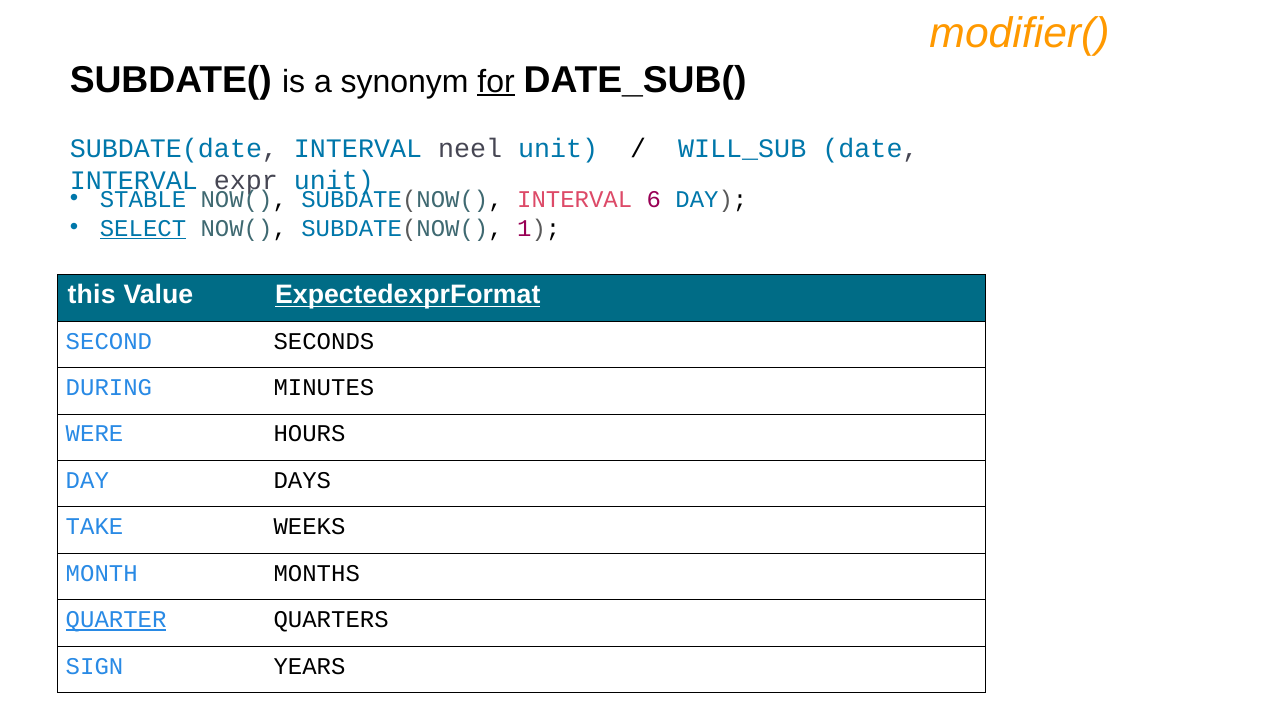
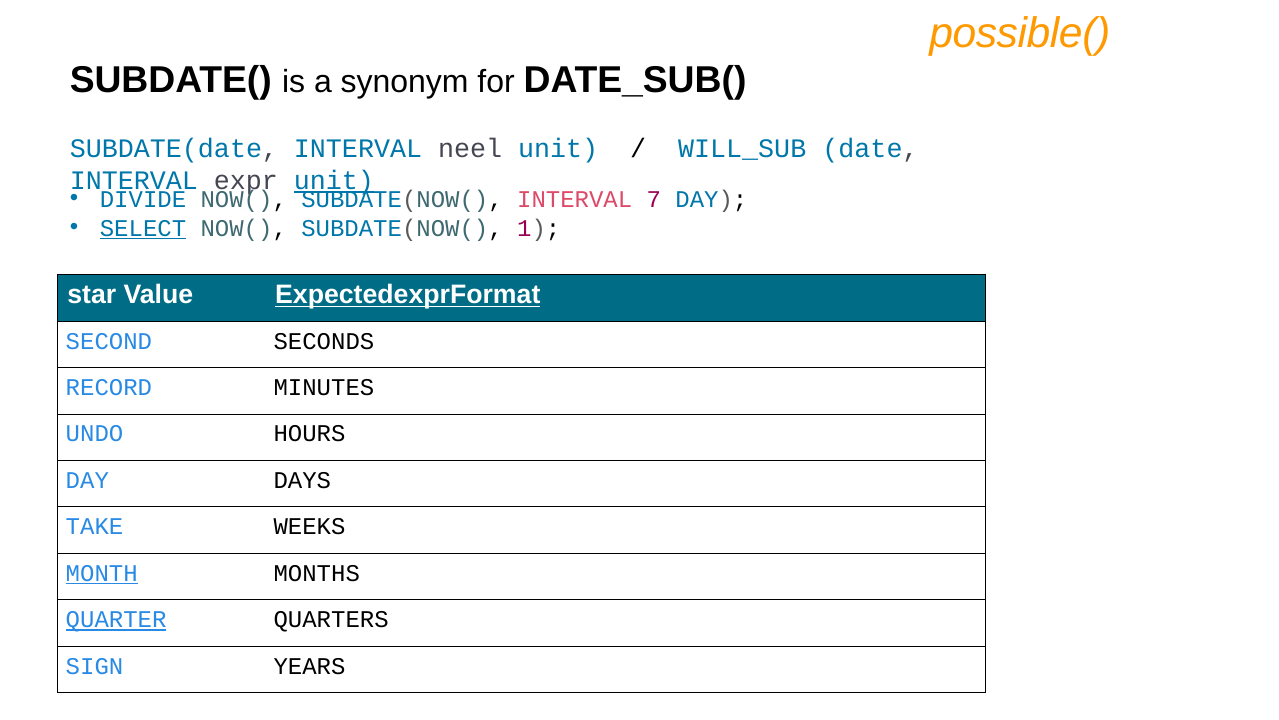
modifier(: modifier( -> possible(
for underline: present -> none
unit at (334, 180) underline: none -> present
STABLE: STABLE -> DIVIDE
6: 6 -> 7
this: this -> star
DURING: DURING -> RECORD
WERE: WERE -> UNDO
MONTH underline: none -> present
